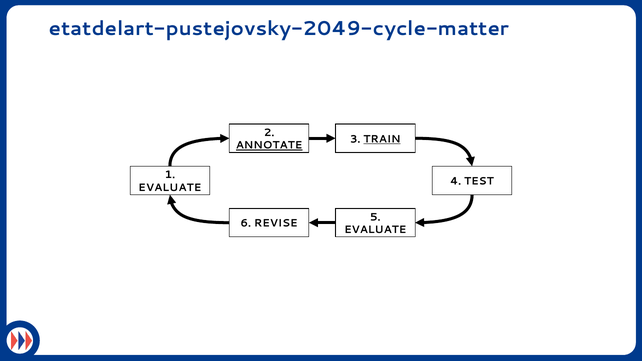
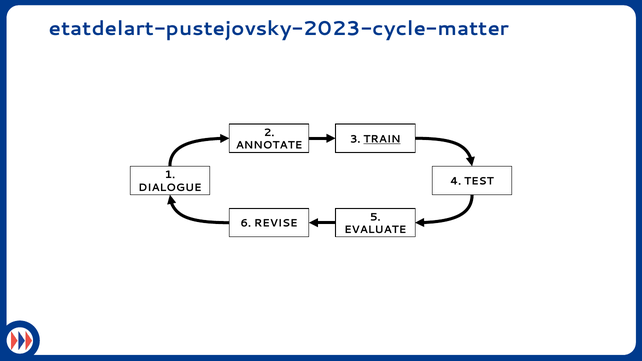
etatdelart-pustejovsky-2049-cycle-matter: etatdelart-pustejovsky-2049-cycle-matter -> etatdelart-pustejovsky-2023-cycle-matter
ANNOTATE underline: present -> none
EVALUATE at (170, 188): EVALUATE -> DIALOGUE
